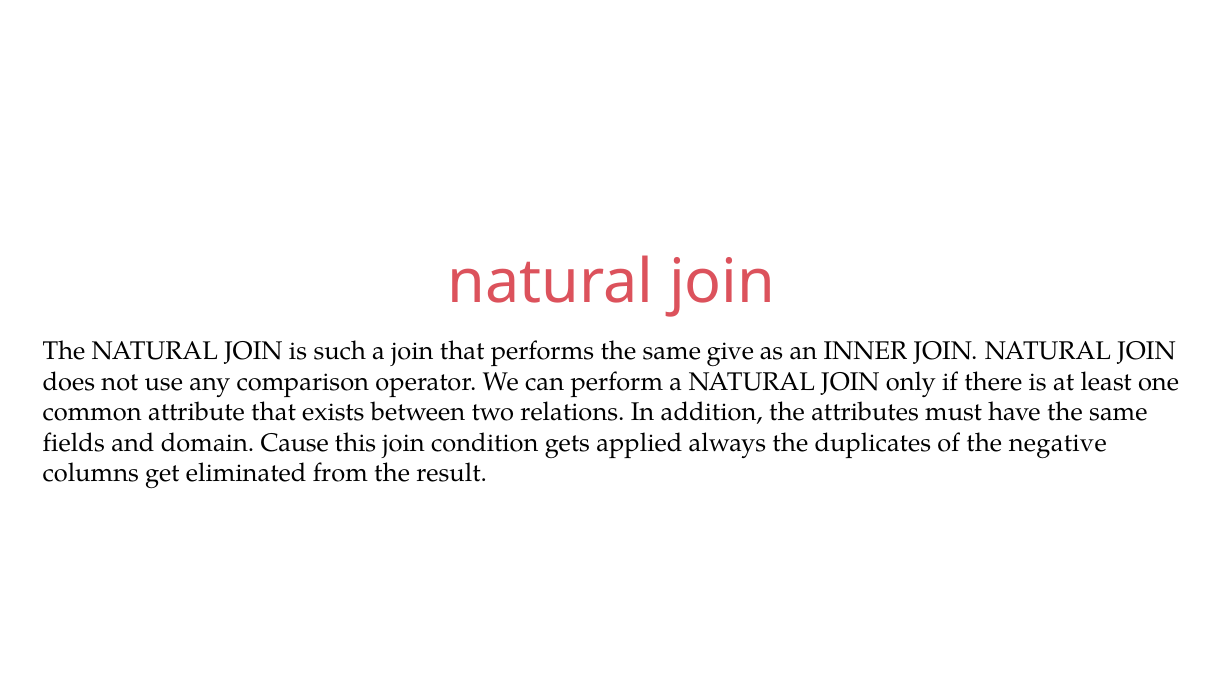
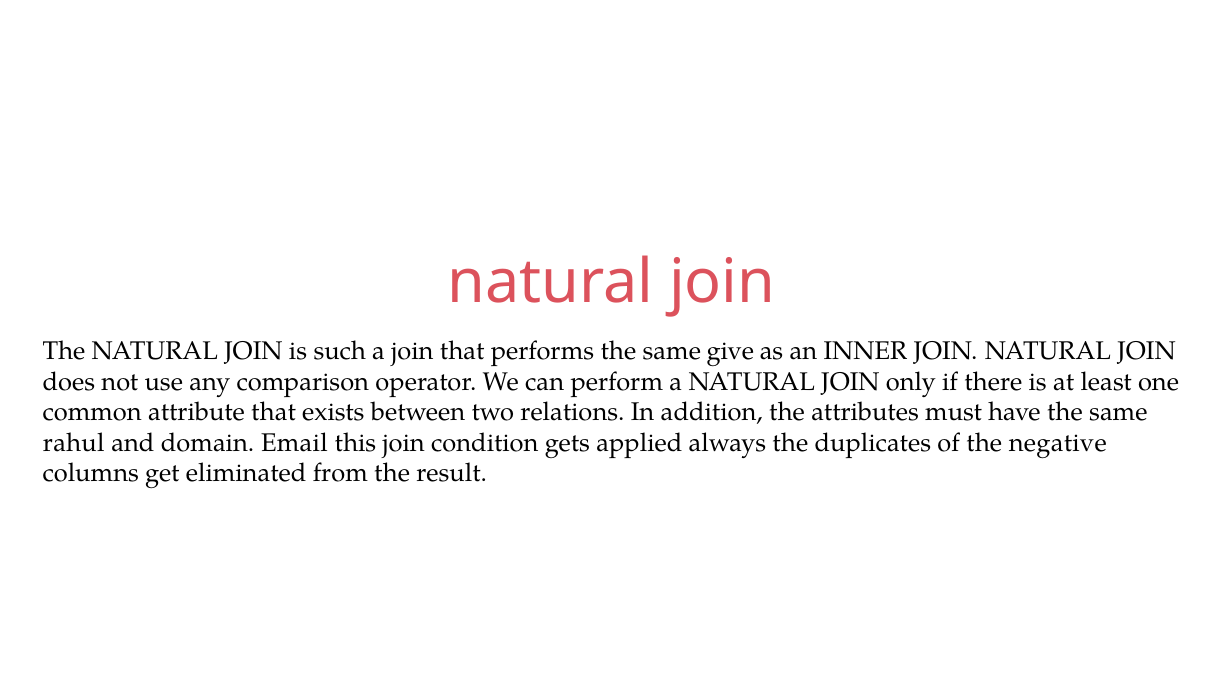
fields: fields -> rahul
Cause: Cause -> Email
